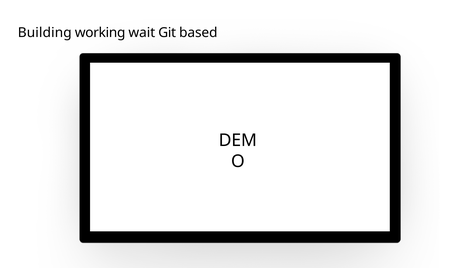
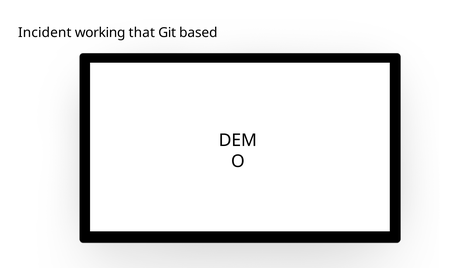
Building: Building -> Incident
wait: wait -> that
